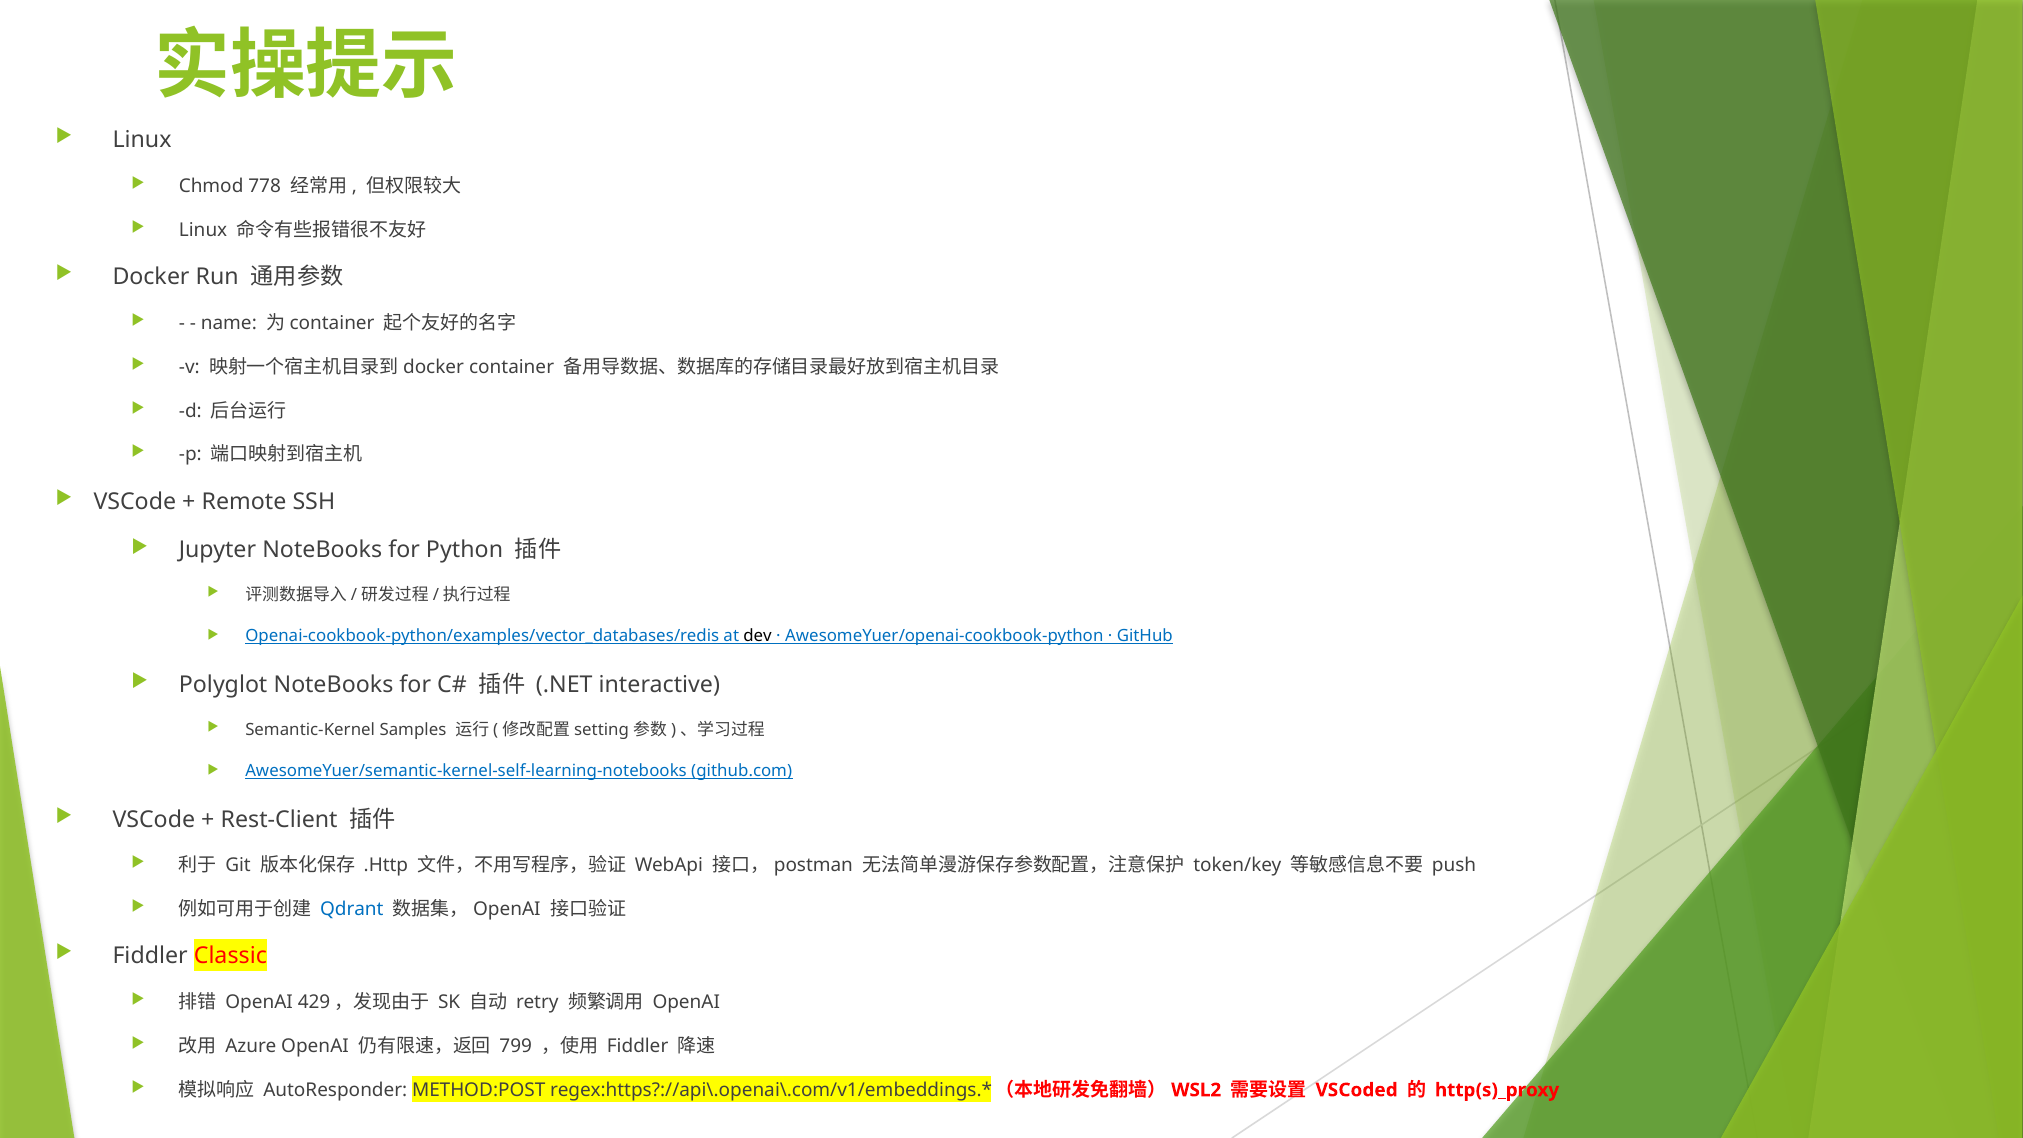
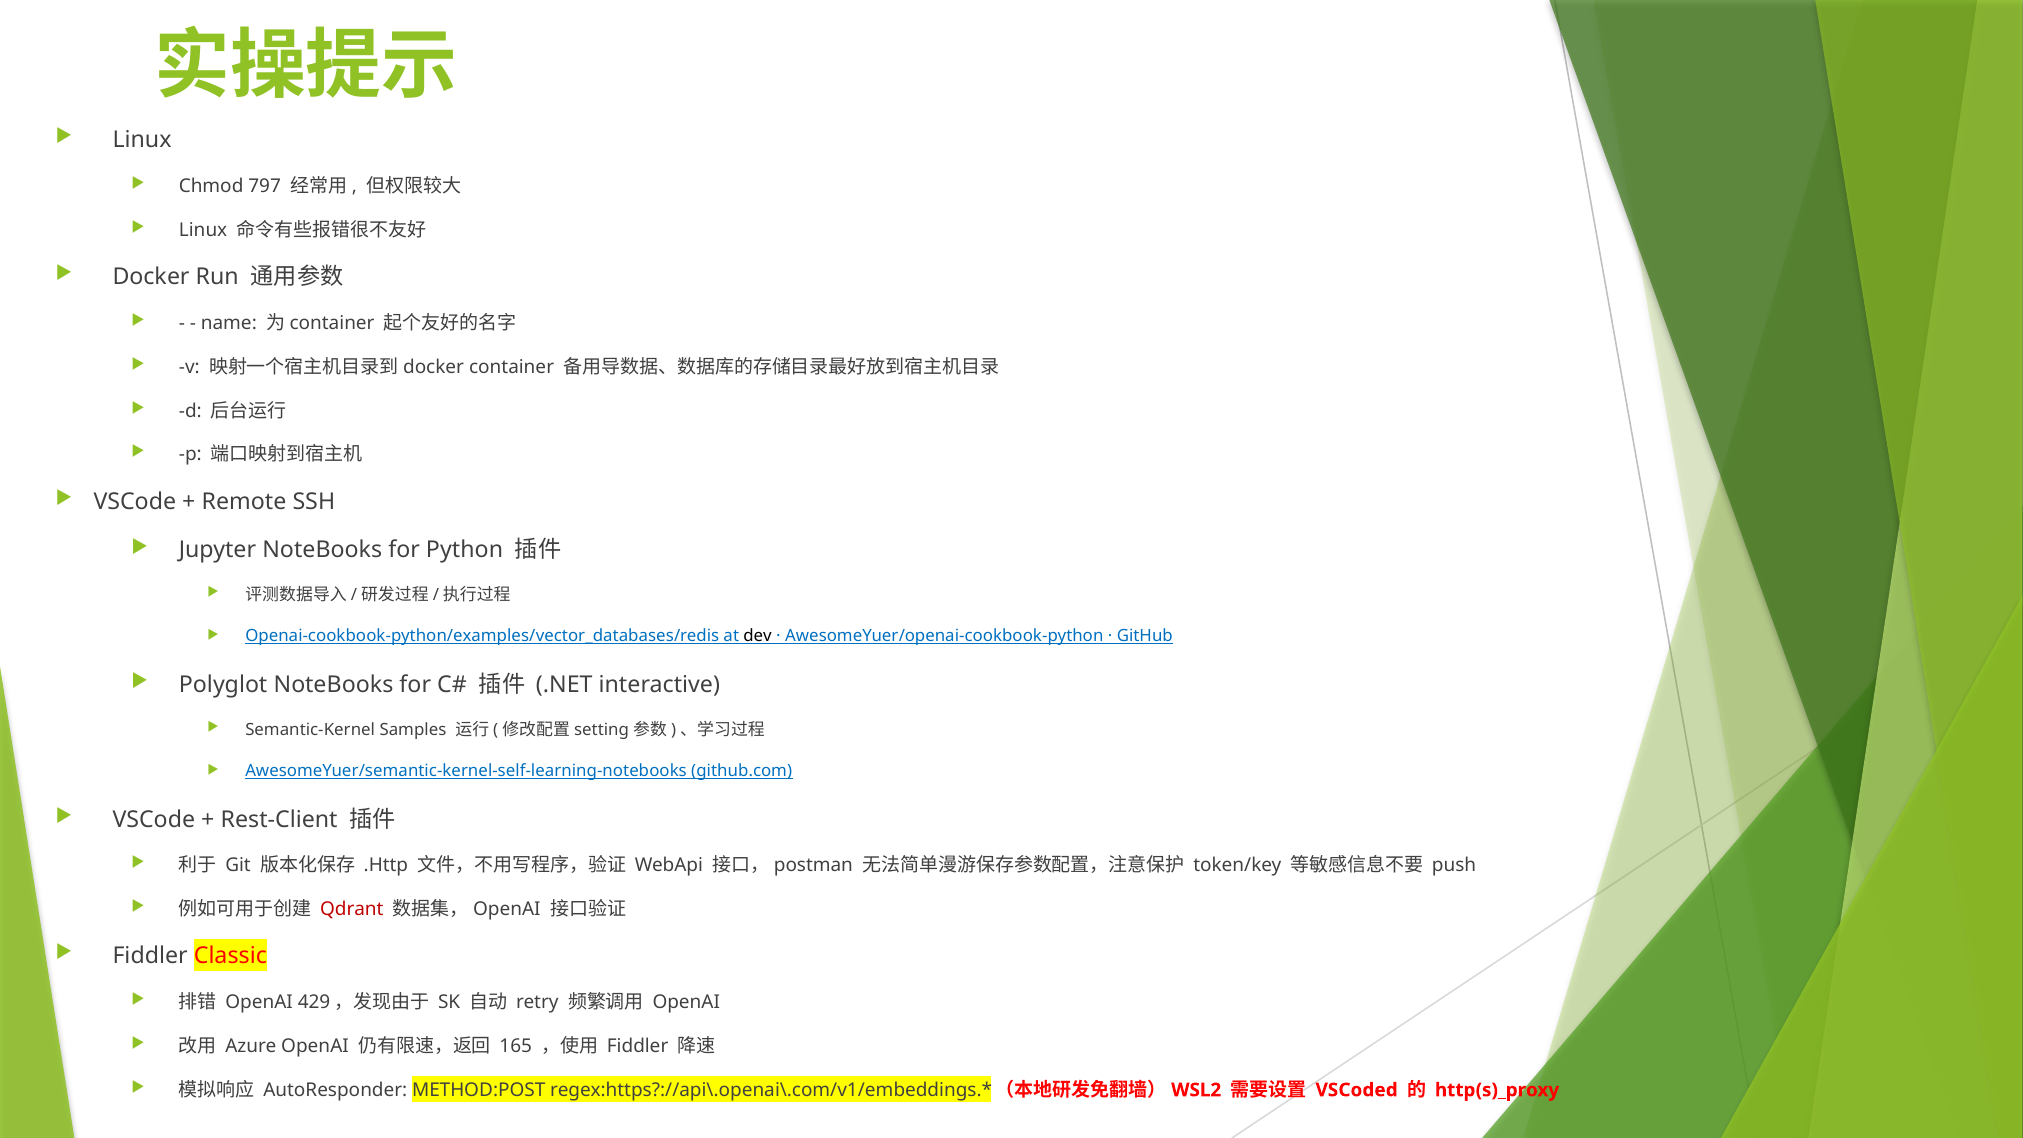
778: 778 -> 797
Qdrant colour: blue -> red
799: 799 -> 165
